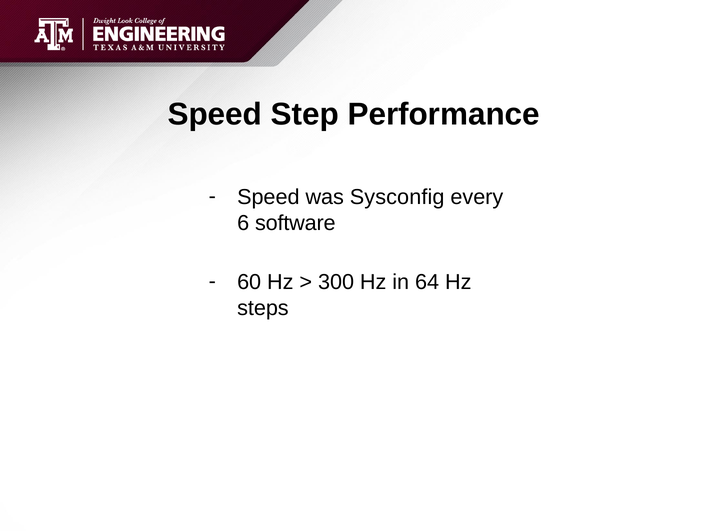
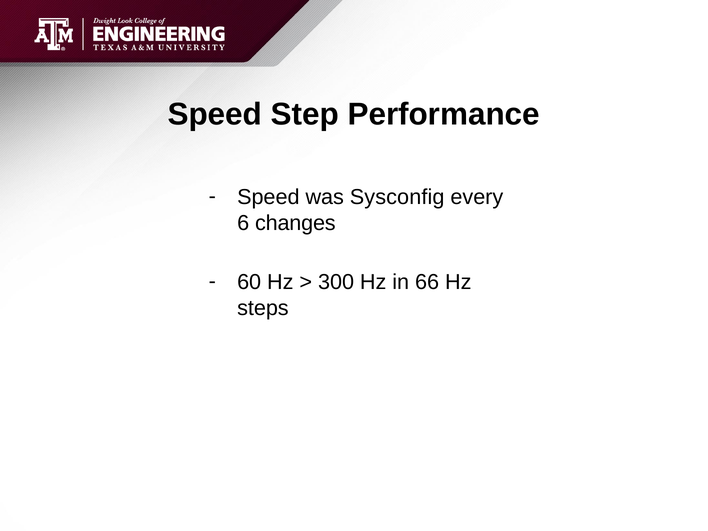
software: software -> changes
64: 64 -> 66
